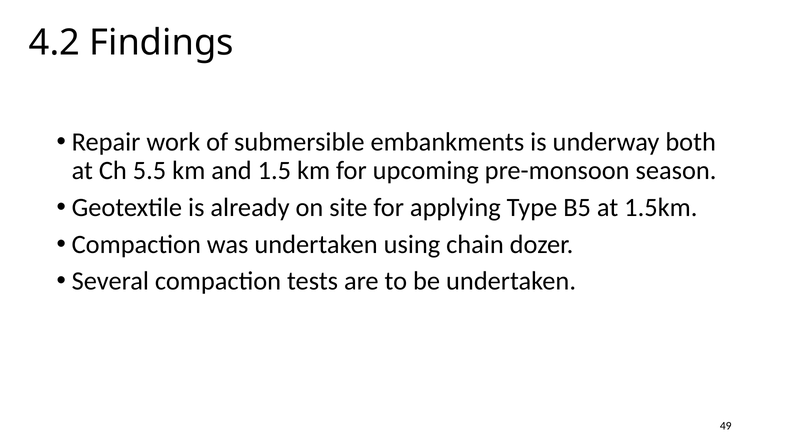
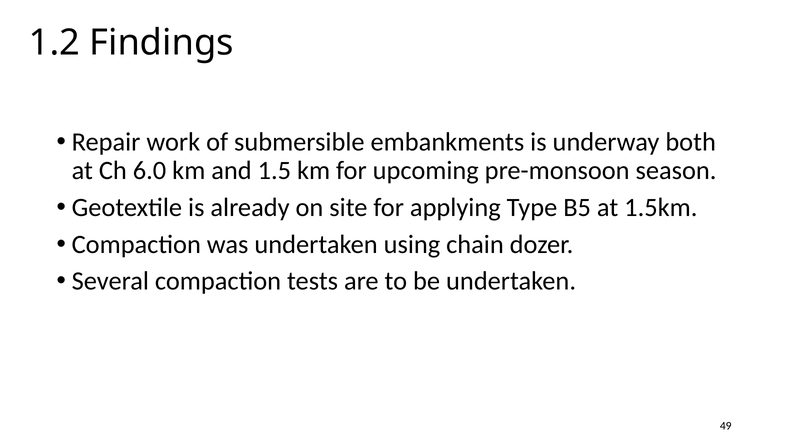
4.2: 4.2 -> 1.2
5.5: 5.5 -> 6.0
